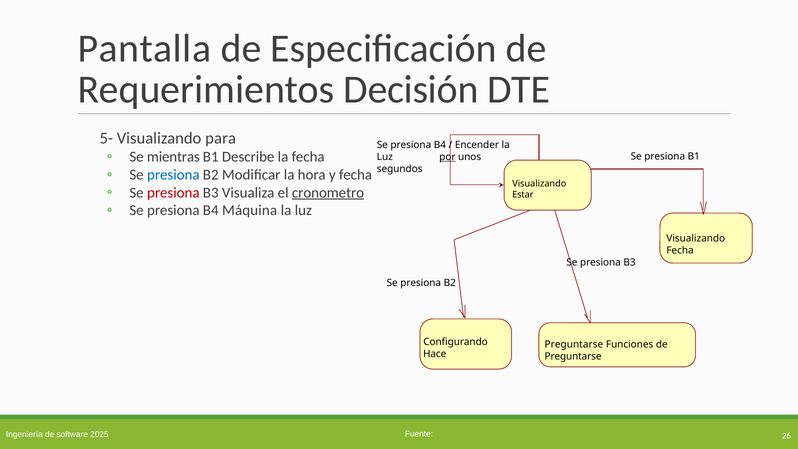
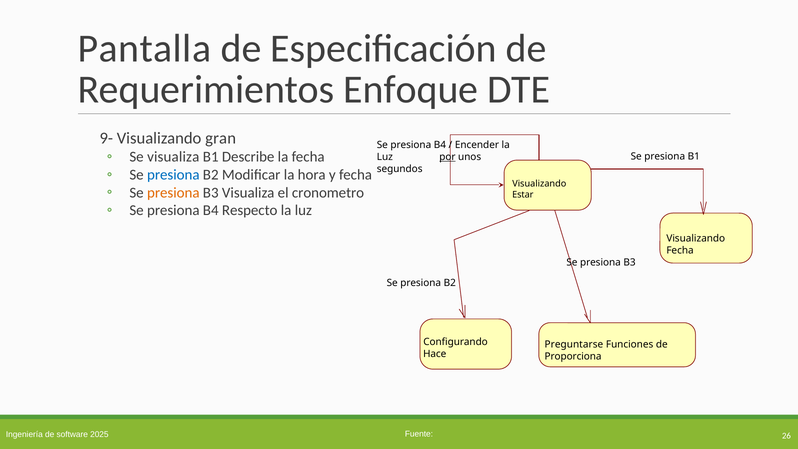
Decisión: Decisión -> Enfoque
5-: 5- -> 9-
para: para -> gran
Se mientras: mientras -> visualiza
presiona at (173, 193) colour: red -> orange
cronometro underline: present -> none
Máquina: Máquina -> Respecto
Preguntarse at (573, 356): Preguntarse -> Proporciona
